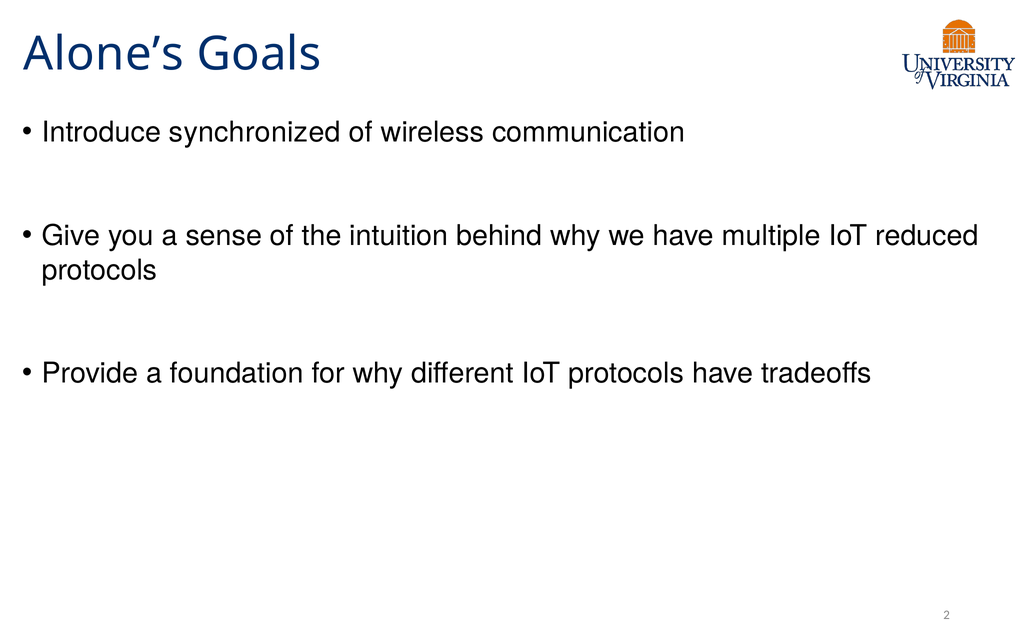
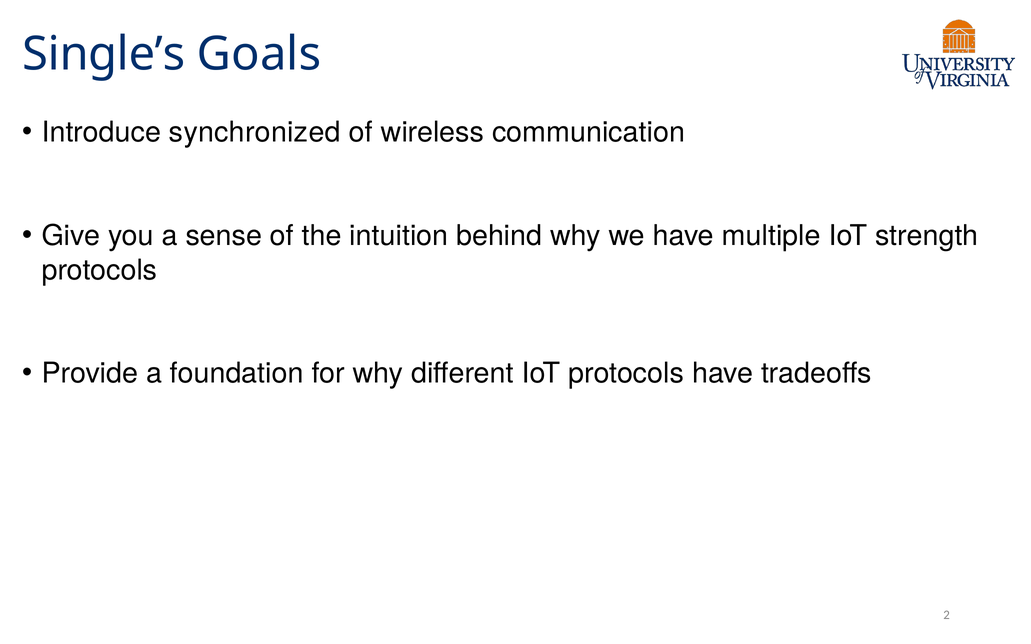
Alone’s: Alone’s -> Single’s
reduced: reduced -> strength
